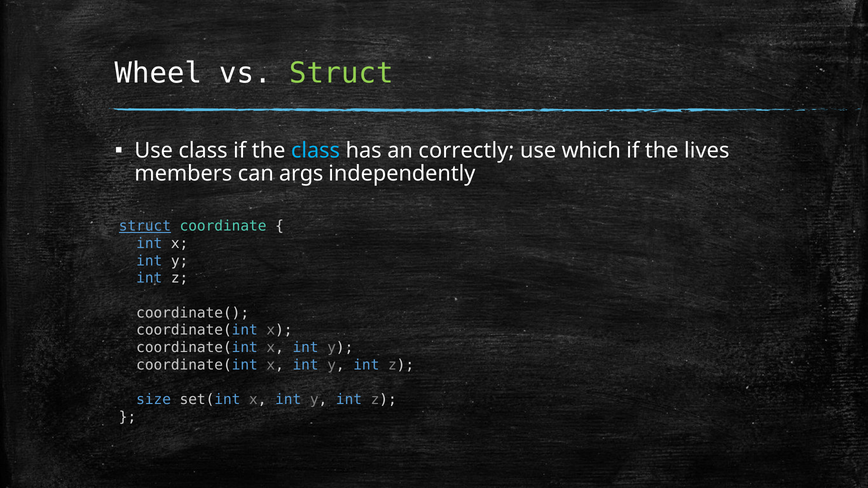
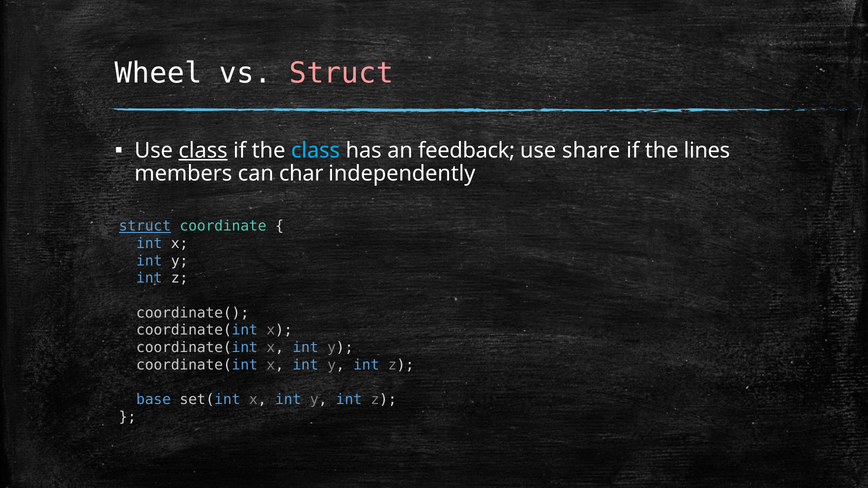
Struct at (341, 73) colour: light green -> pink
class at (203, 151) underline: none -> present
correctly: correctly -> feedback
which: which -> share
lives: lives -> lines
args: args -> char
size: size -> base
